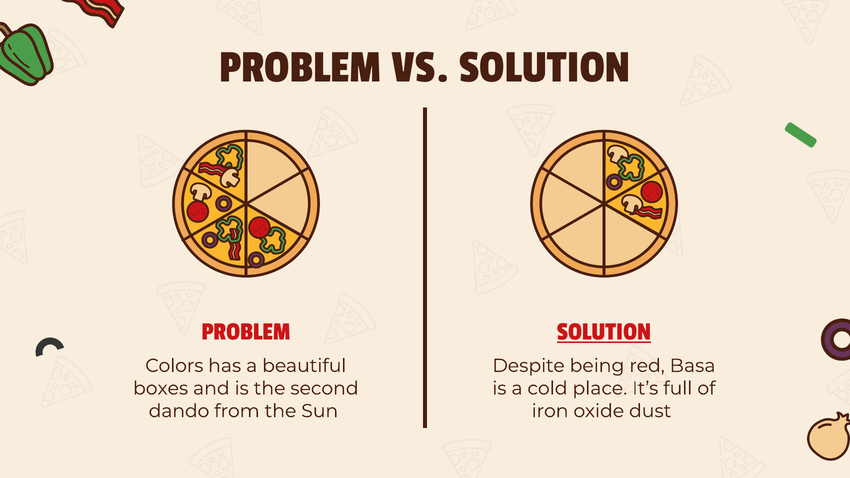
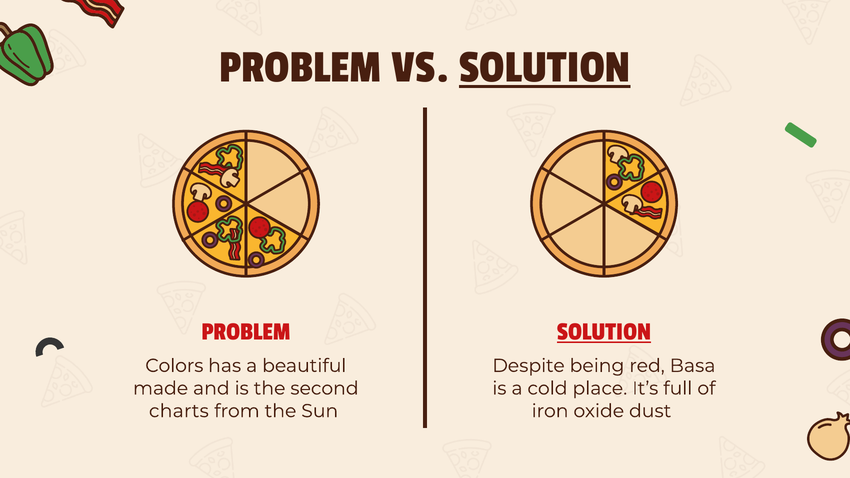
SOLUTION at (545, 66) underline: none -> present
boxes: boxes -> made
dando: dando -> charts
